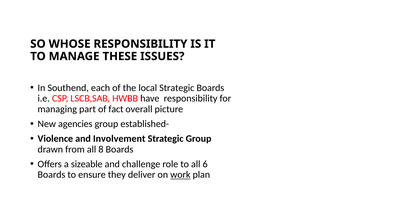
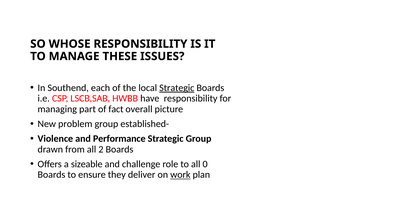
Strategic at (177, 88) underline: none -> present
agencies: agencies -> problem
Involvement: Involvement -> Performance
8: 8 -> 2
6: 6 -> 0
